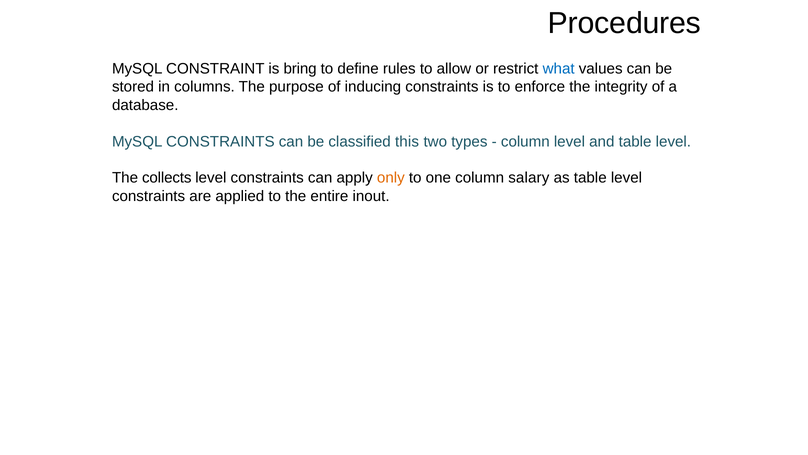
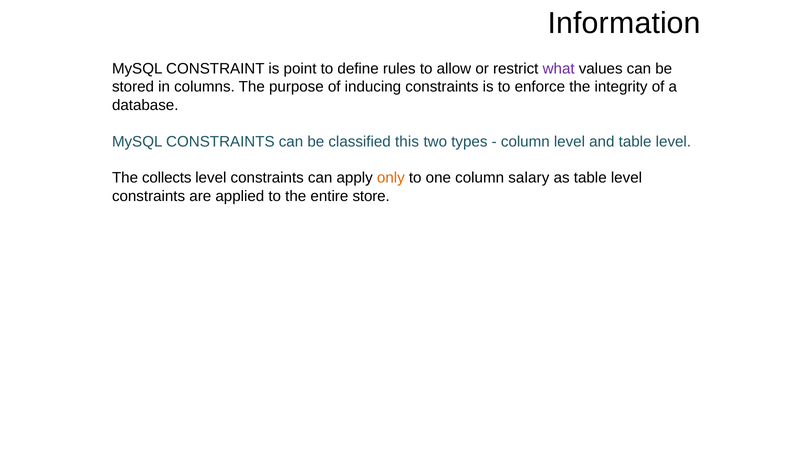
Procedures: Procedures -> Information
bring: bring -> point
what colour: blue -> purple
inout: inout -> store
